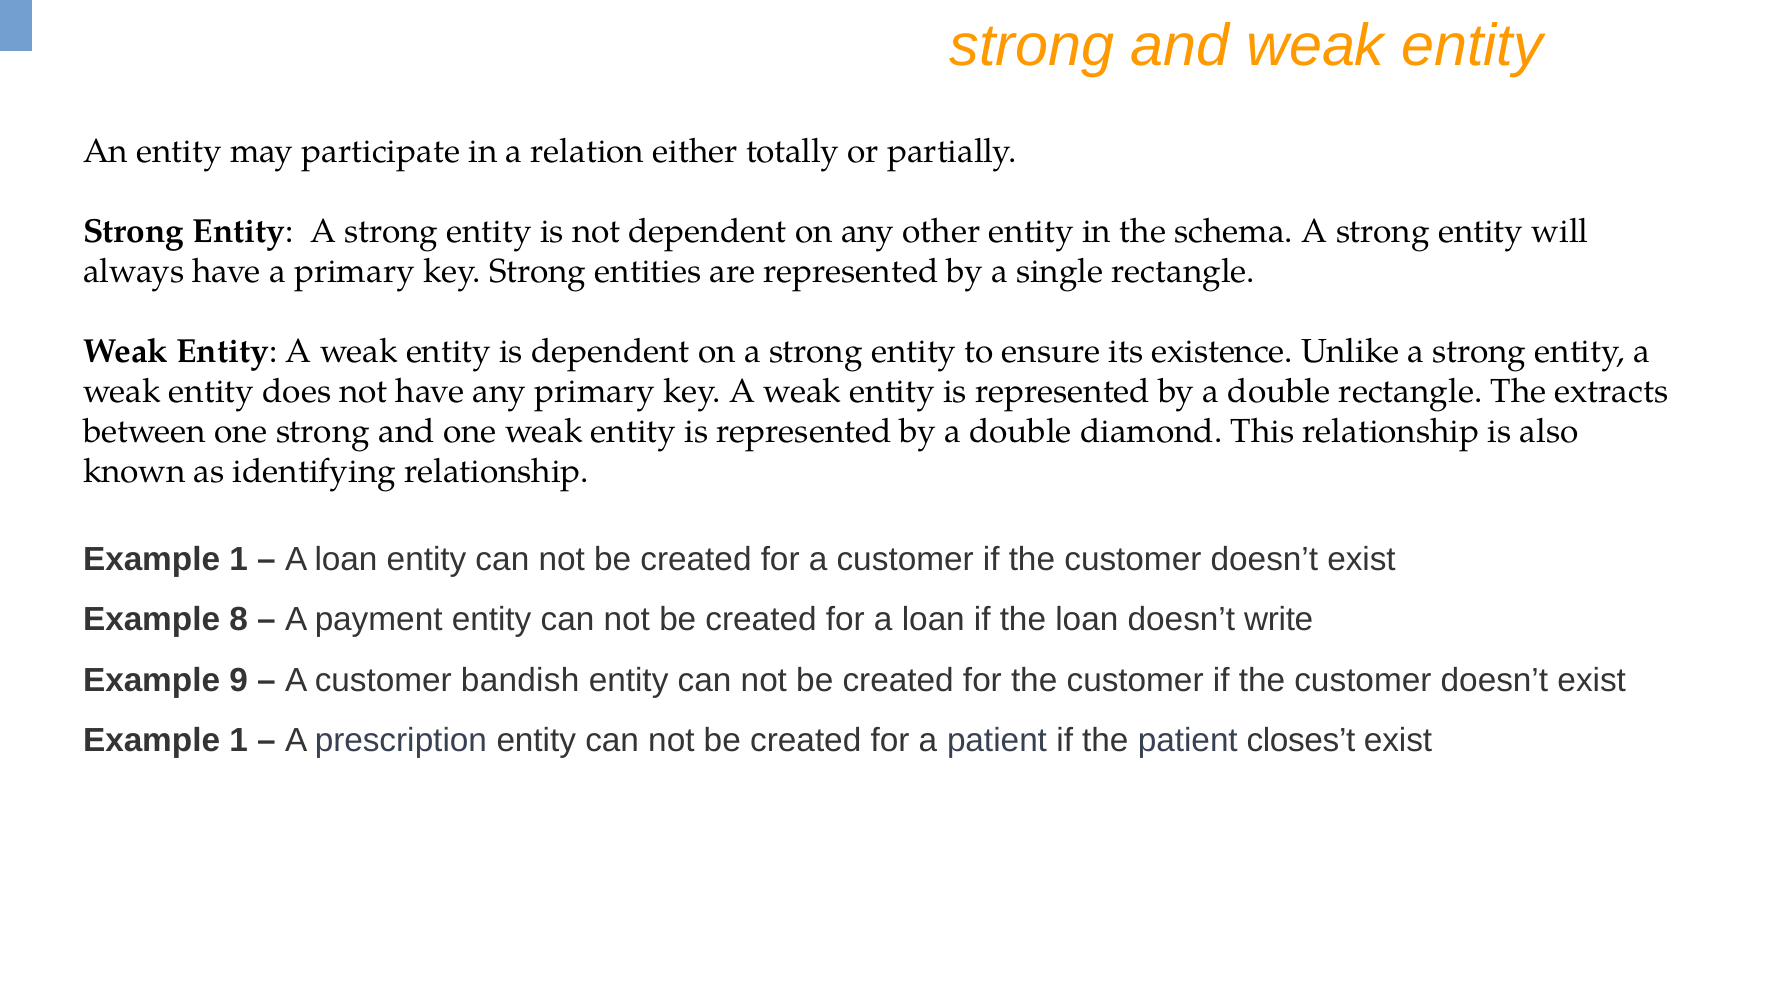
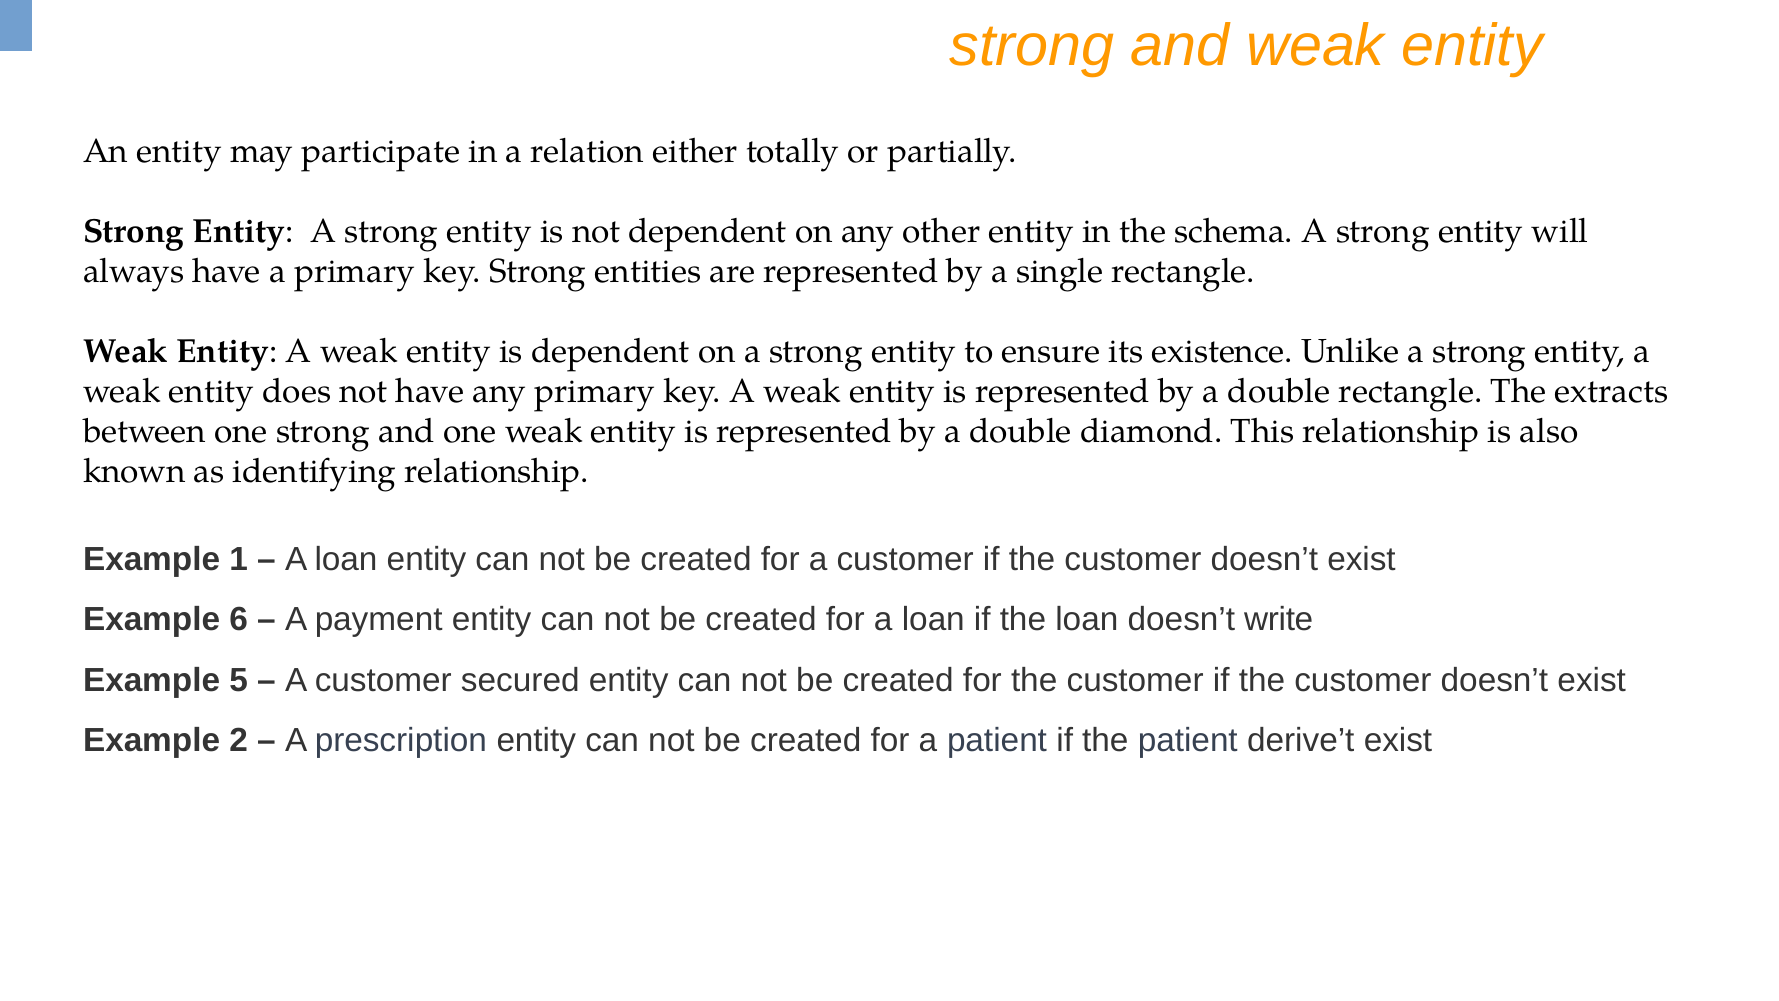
8: 8 -> 6
9: 9 -> 5
bandish: bandish -> secured
1 at (239, 740): 1 -> 2
closes’t: closes’t -> derive’t
